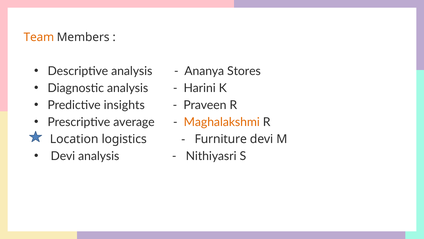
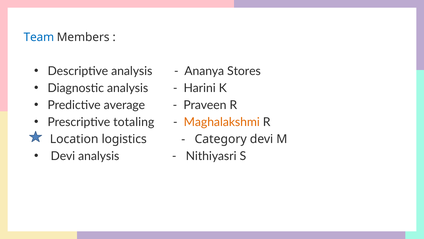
Team colour: orange -> blue
insights: insights -> average
average: average -> totaling
Furniture: Furniture -> Category
